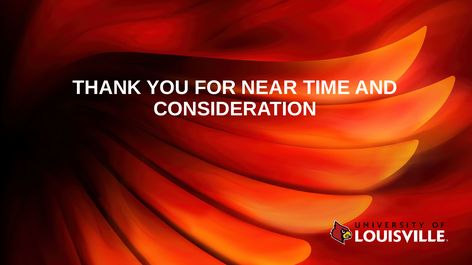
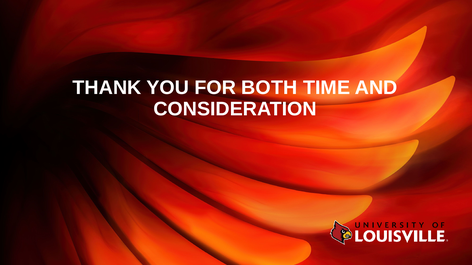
NEAR: NEAR -> BOTH
